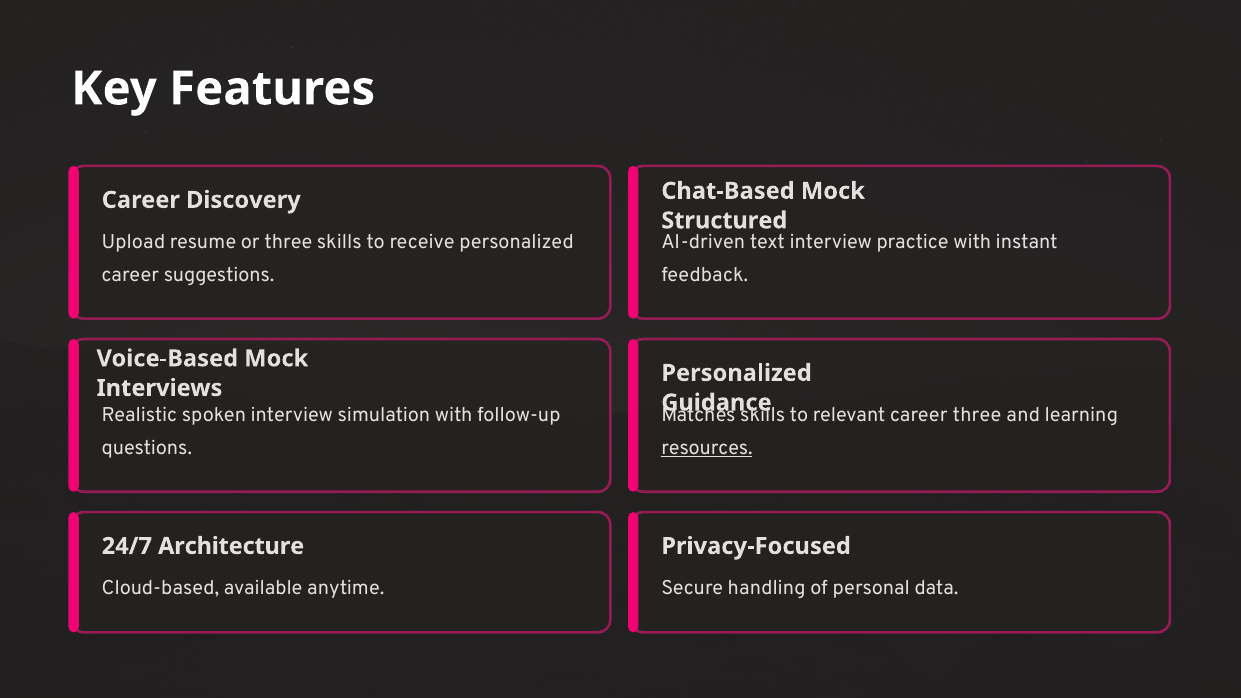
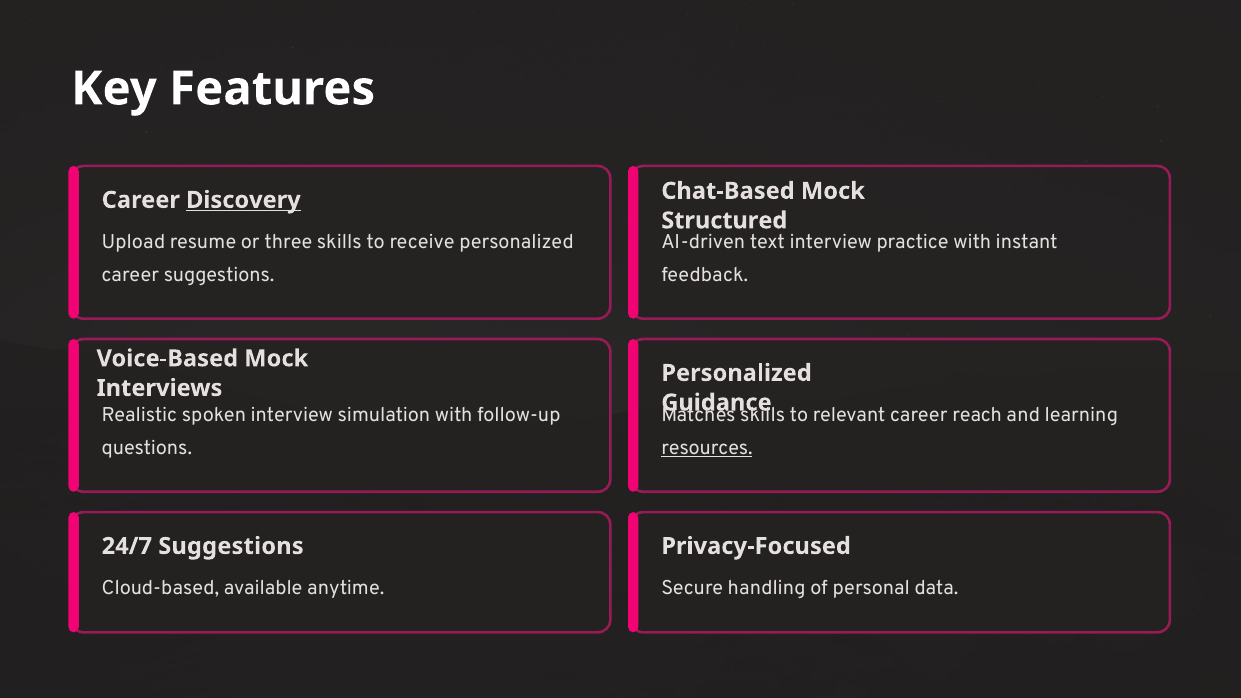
Discovery underline: none -> present
career three: three -> reach
24/7 Architecture: Architecture -> Suggestions
